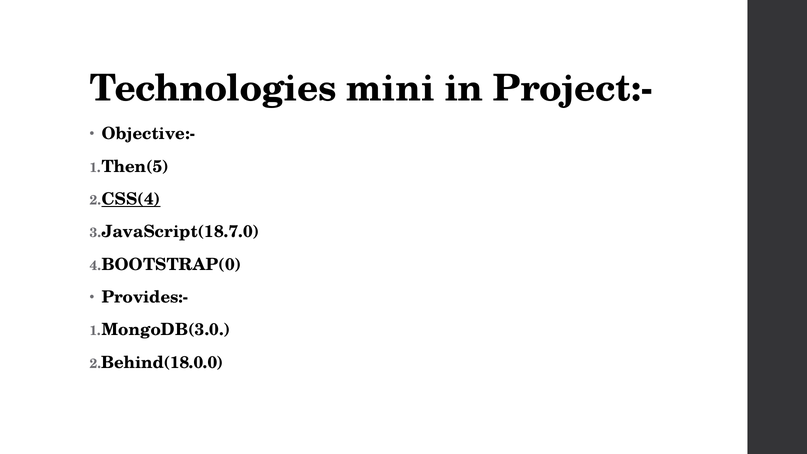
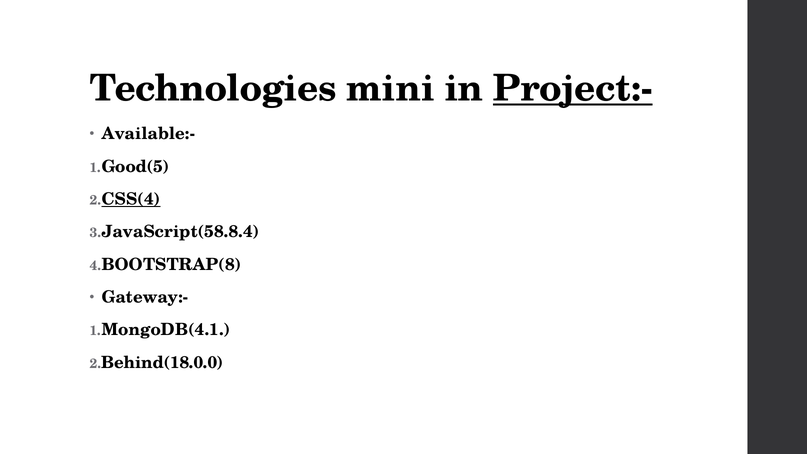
Project:- underline: none -> present
Objective:-: Objective:- -> Available:-
Then(5: Then(5 -> Good(5
JavaScript(18.7.0: JavaScript(18.7.0 -> JavaScript(58.8.4
BOOTSTRAP(0: BOOTSTRAP(0 -> BOOTSTRAP(8
Provides:-: Provides:- -> Gateway:-
MongoDB(3.0: MongoDB(3.0 -> MongoDB(4.1
